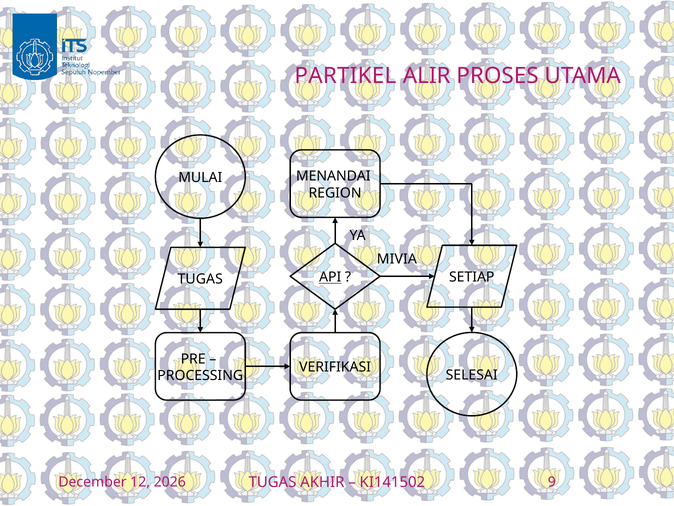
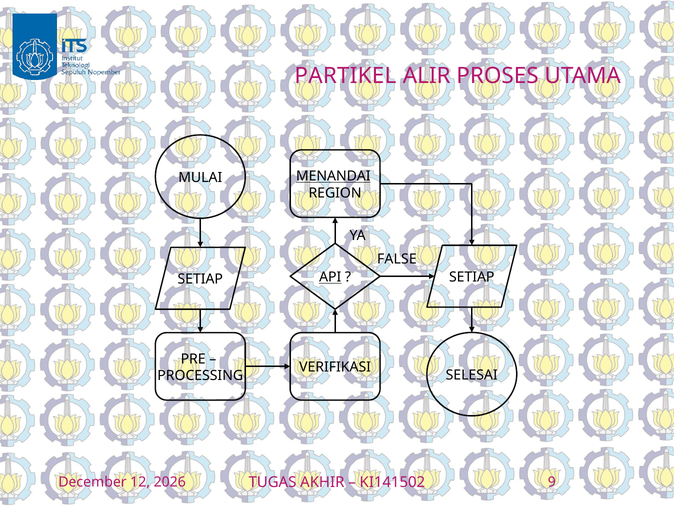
MENANDAI underline: none -> present
MIVIA: MIVIA -> FALSE
TUGAS at (200, 279): TUGAS -> SETIAP
